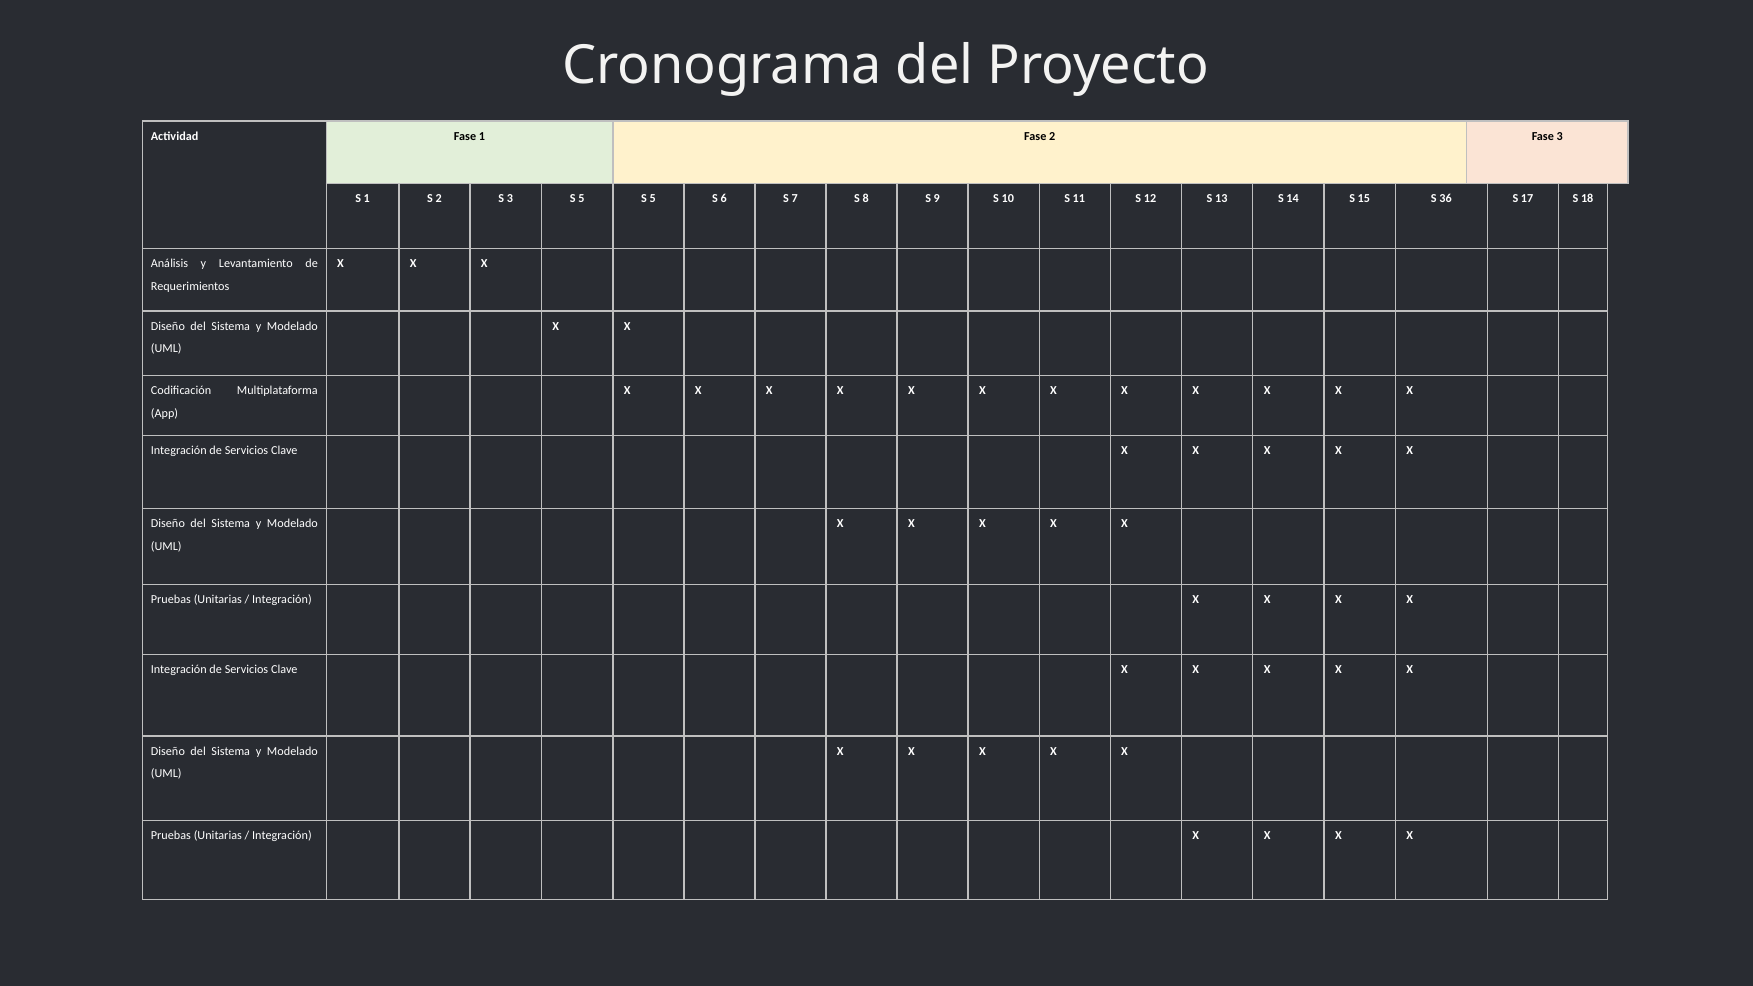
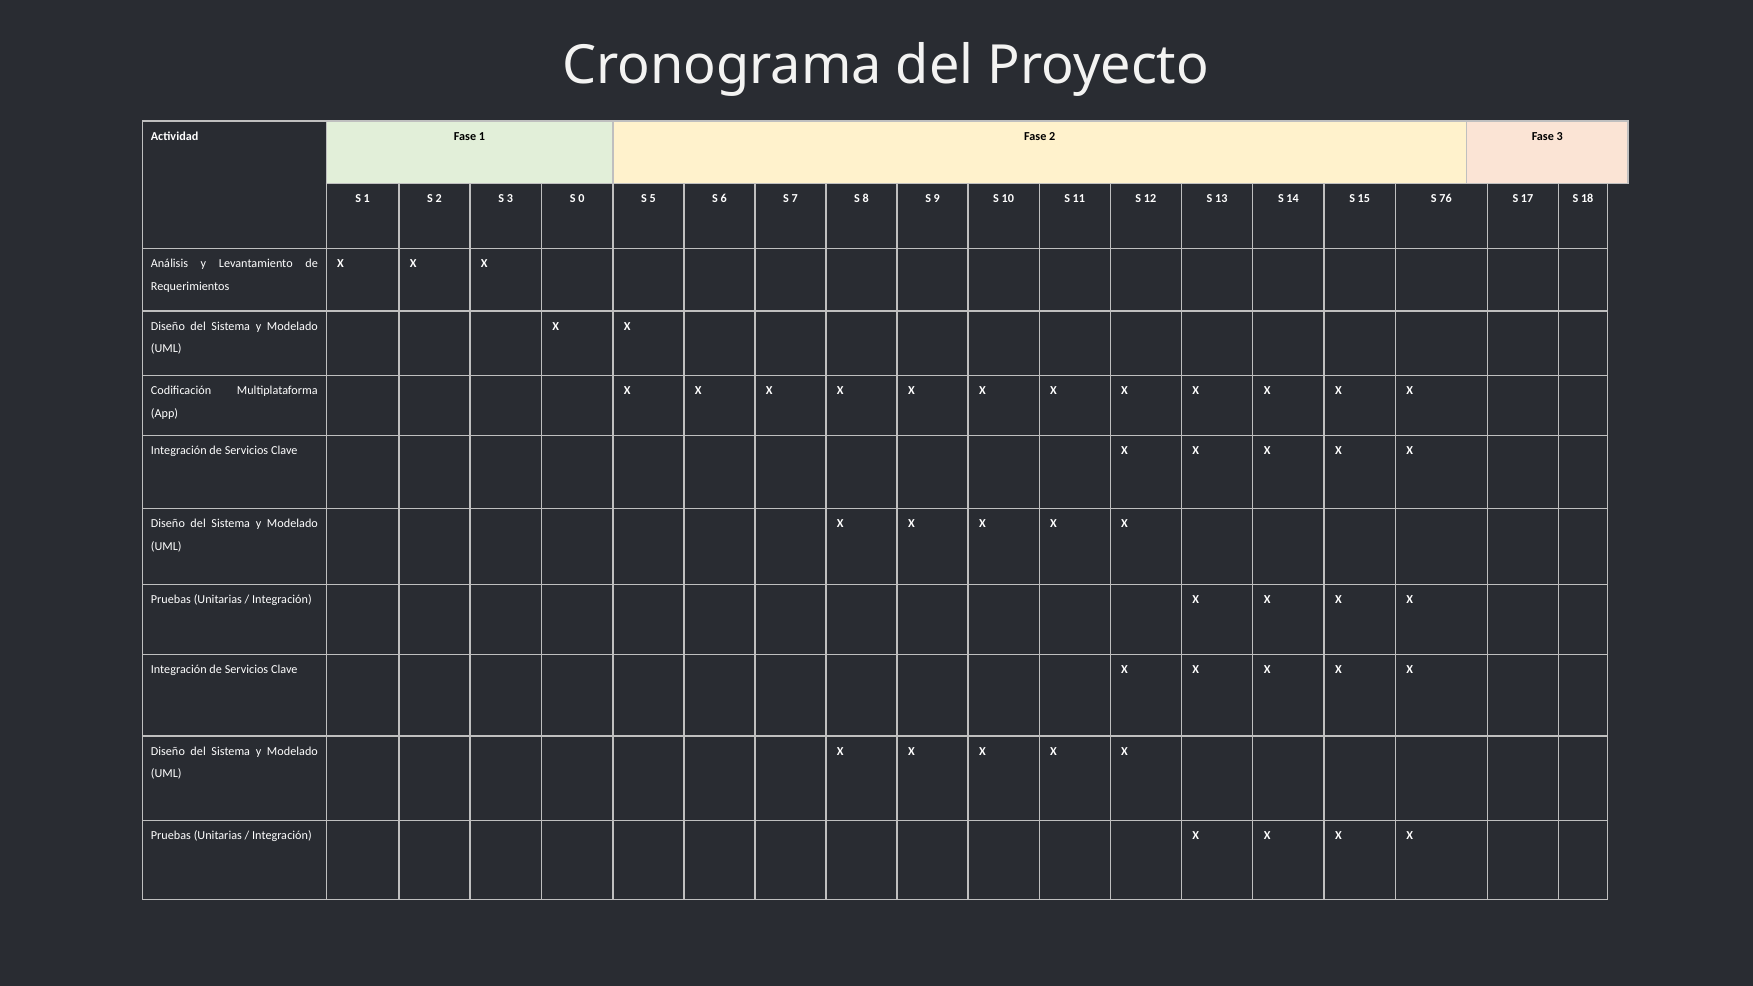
3 S 5: 5 -> 0
36: 36 -> 76
